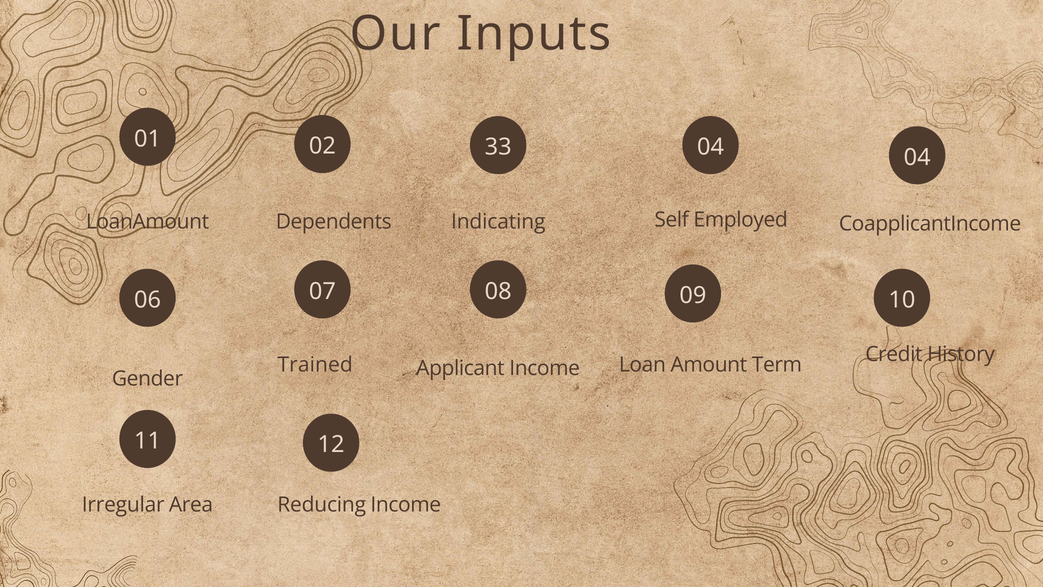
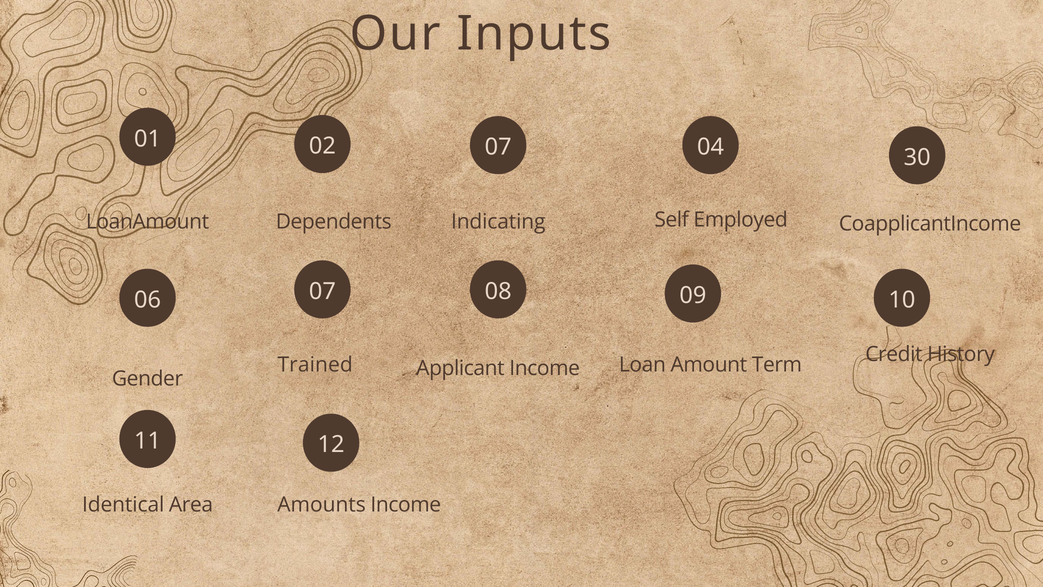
02 33: 33 -> 07
04 04: 04 -> 30
Irregular: Irregular -> Identical
Reducing: Reducing -> Amounts
